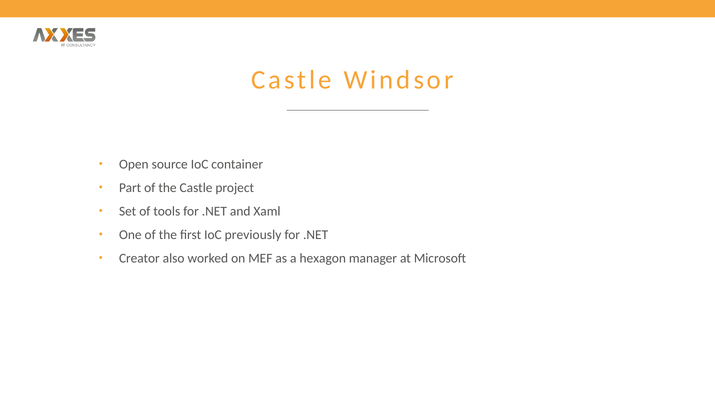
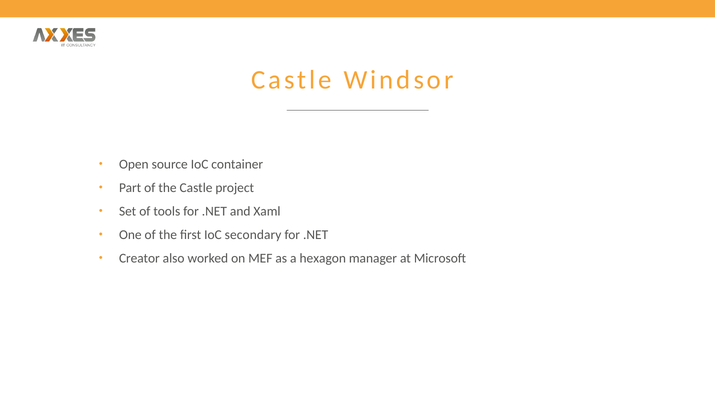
previously: previously -> secondary
